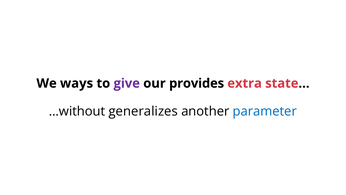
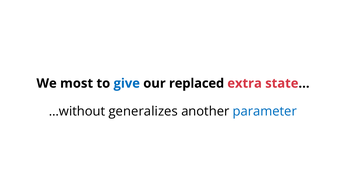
ways: ways -> most
give colour: purple -> blue
provides: provides -> replaced
